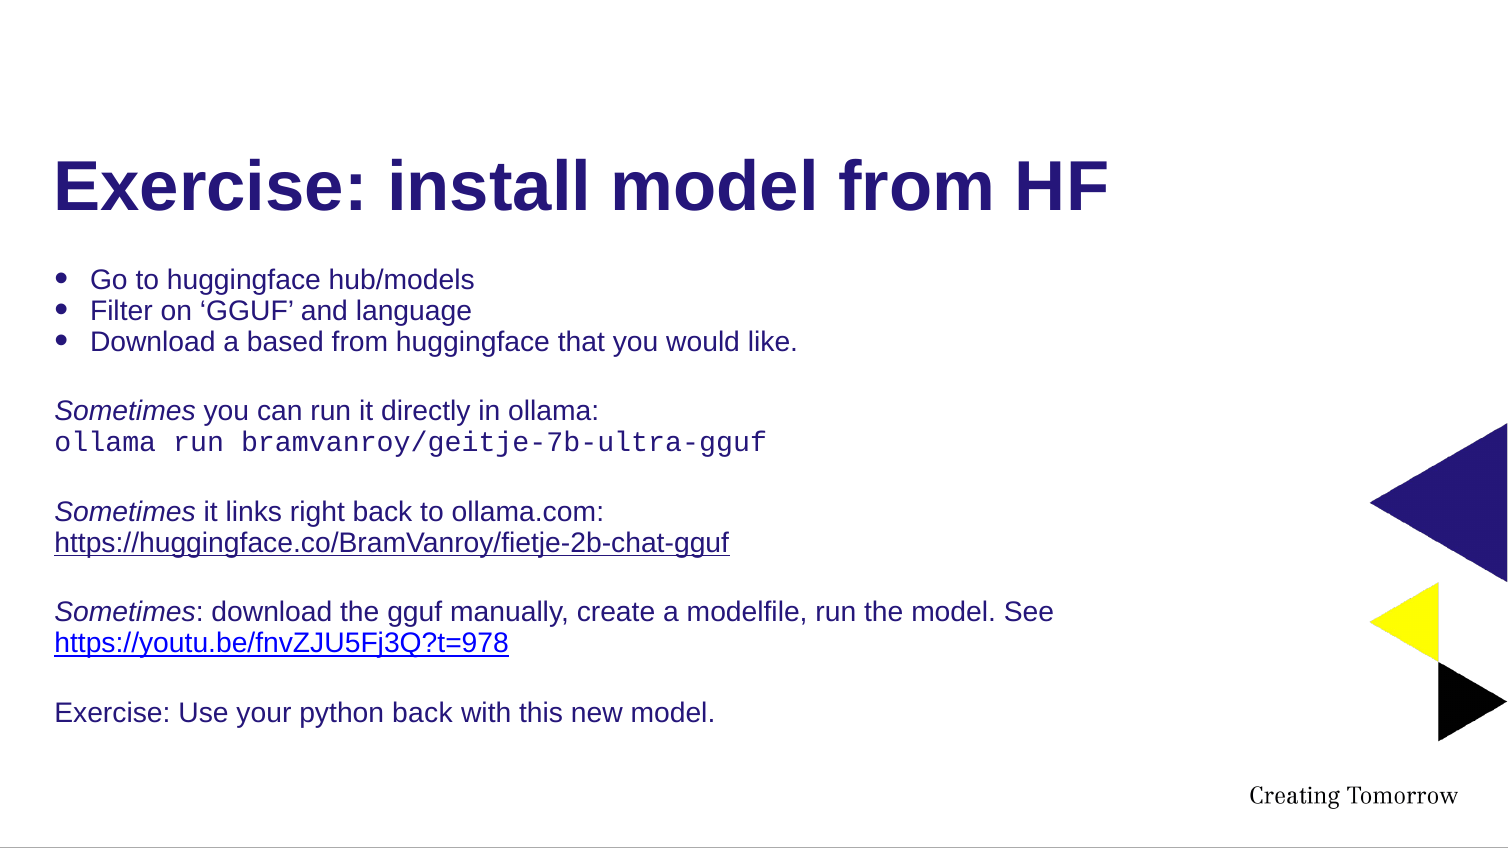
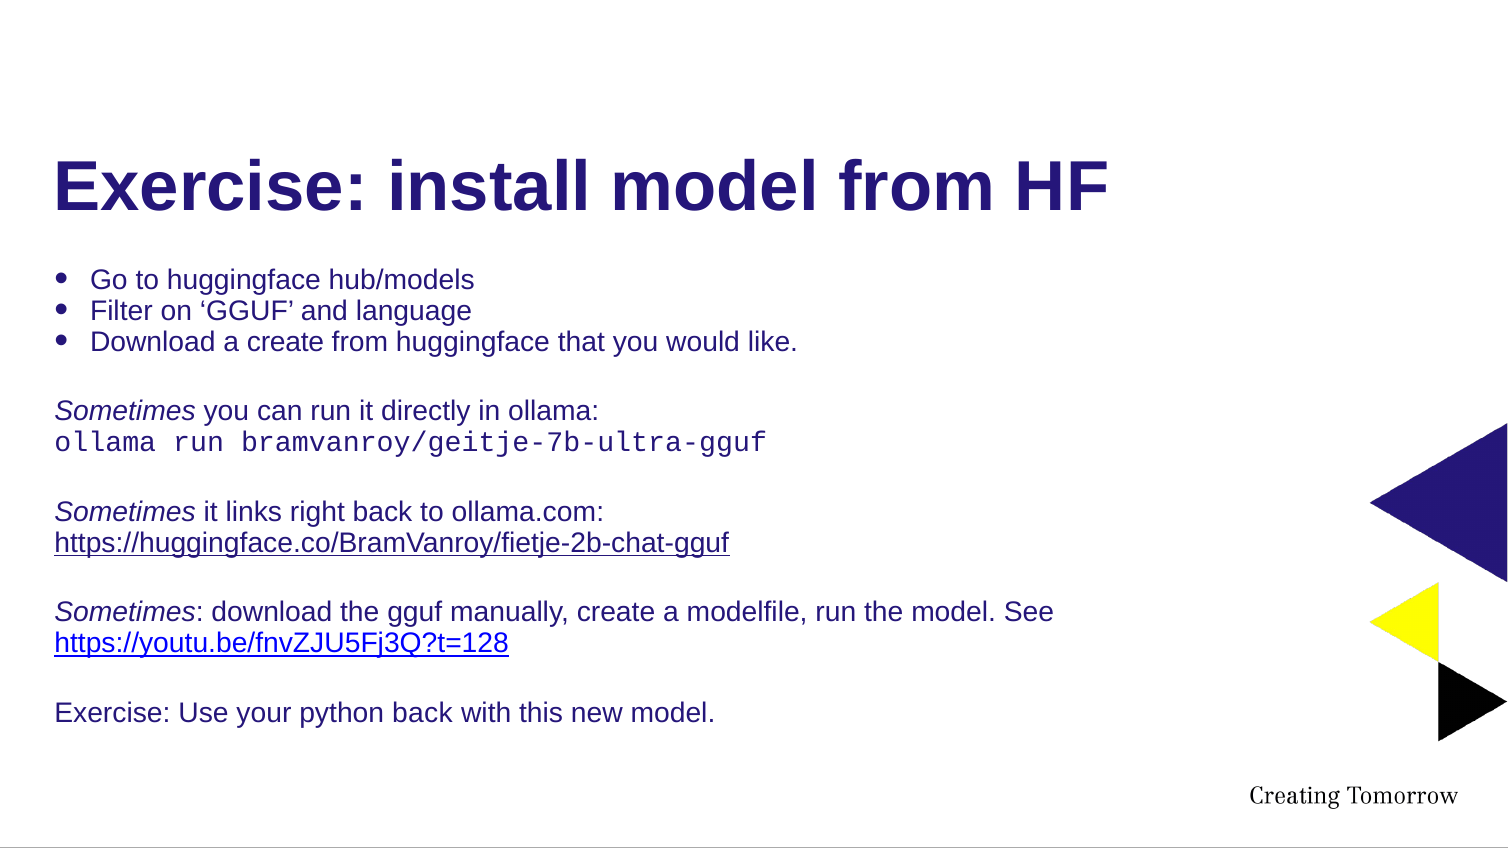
a based: based -> create
https://youtu.be/fnvZJU5Fj3Q?t=978: https://youtu.be/fnvZJU5Fj3Q?t=978 -> https://youtu.be/fnvZJU5Fj3Q?t=128
